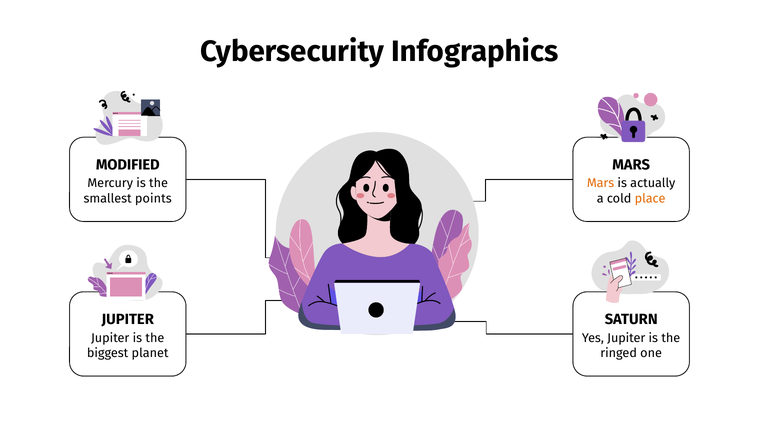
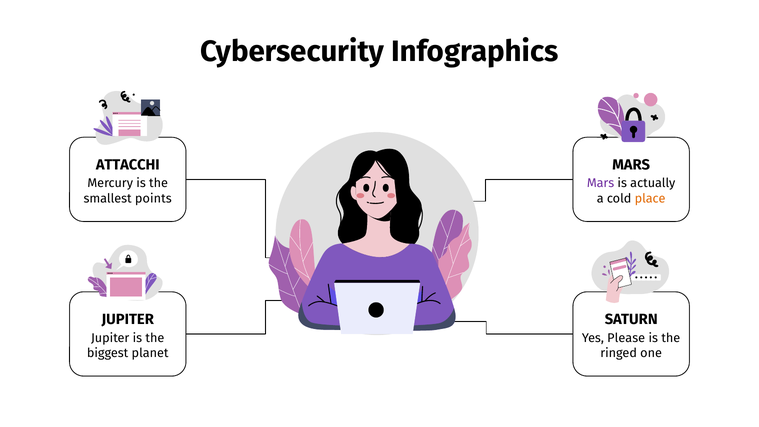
MODIFIED: MODIFIED -> ATTACCHI
Mars at (601, 183) colour: orange -> purple
Yes Jupiter: Jupiter -> Please
